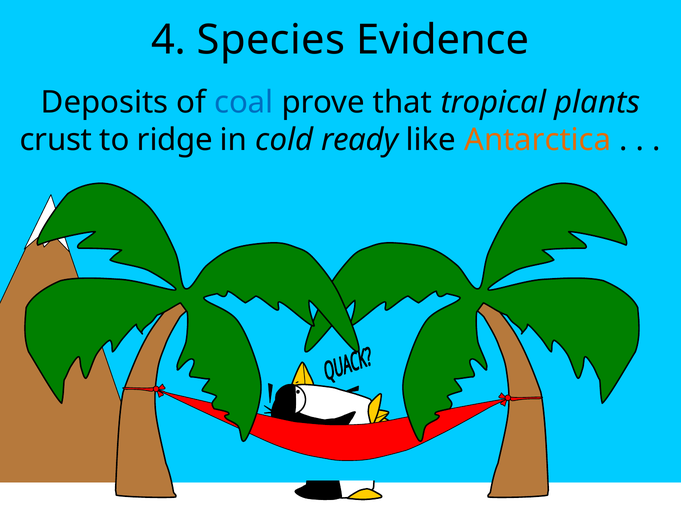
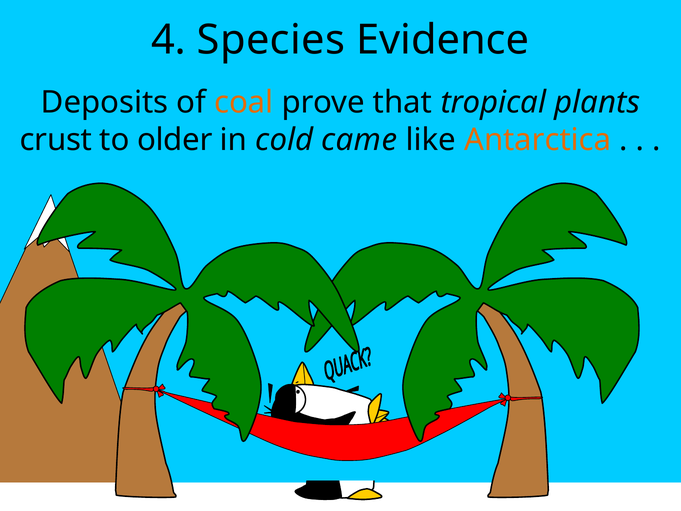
coal colour: blue -> orange
ridge: ridge -> older
ready: ready -> came
